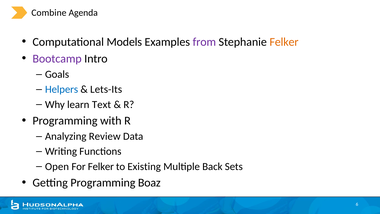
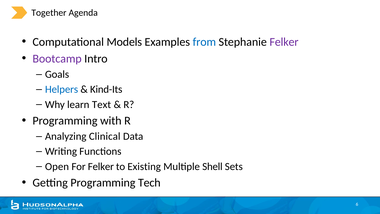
Combine: Combine -> Together
from colour: purple -> blue
Felker at (284, 42) colour: orange -> purple
Lets-Its: Lets-Its -> Kind-Its
Review: Review -> Clinical
Back: Back -> Shell
Boaz: Boaz -> Tech
